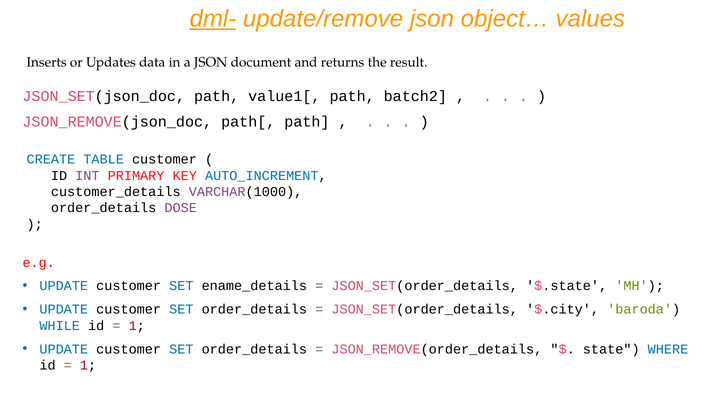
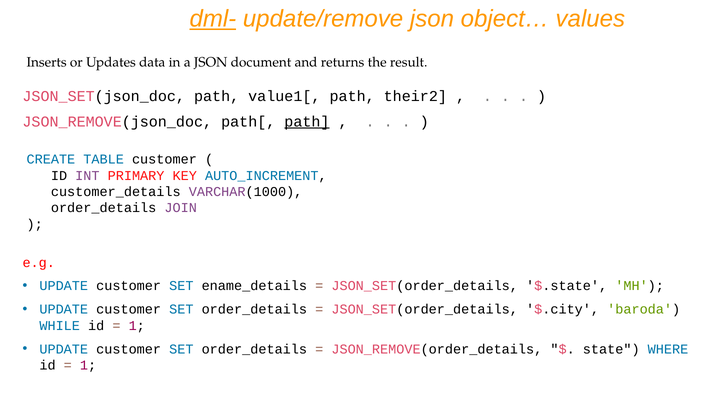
batch2: batch2 -> their2
path at (307, 121) underline: none -> present
DOSE: DOSE -> JOIN
